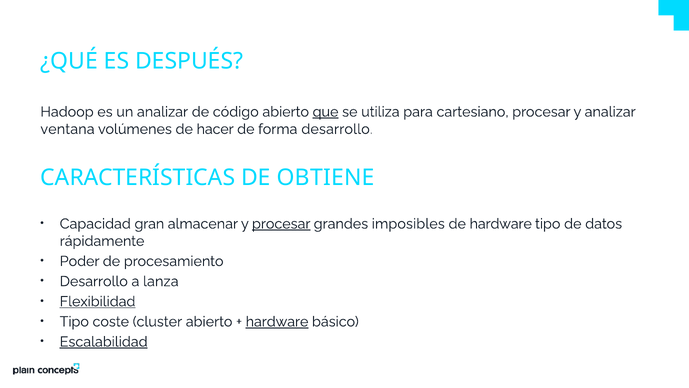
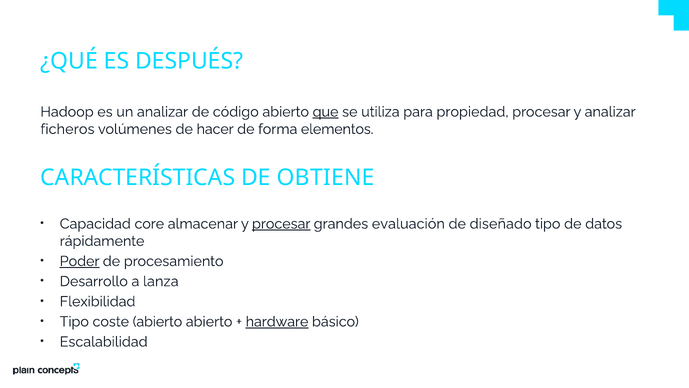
cartesiano: cartesiano -> propiedad
ventana: ventana -> ficheros
forma desarrollo: desarrollo -> elementos
gran: gran -> core
imposibles: imposibles -> evaluación
de hardware: hardware -> diseñado
Poder underline: none -> present
Flexibilidad underline: present -> none
coste cluster: cluster -> abierto
Escalabilidad underline: present -> none
